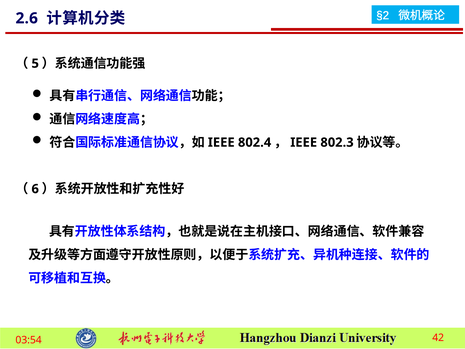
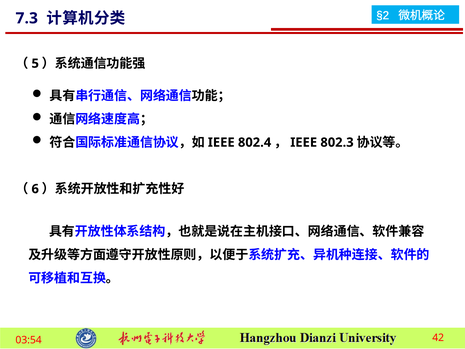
2.6: 2.6 -> 7.3
